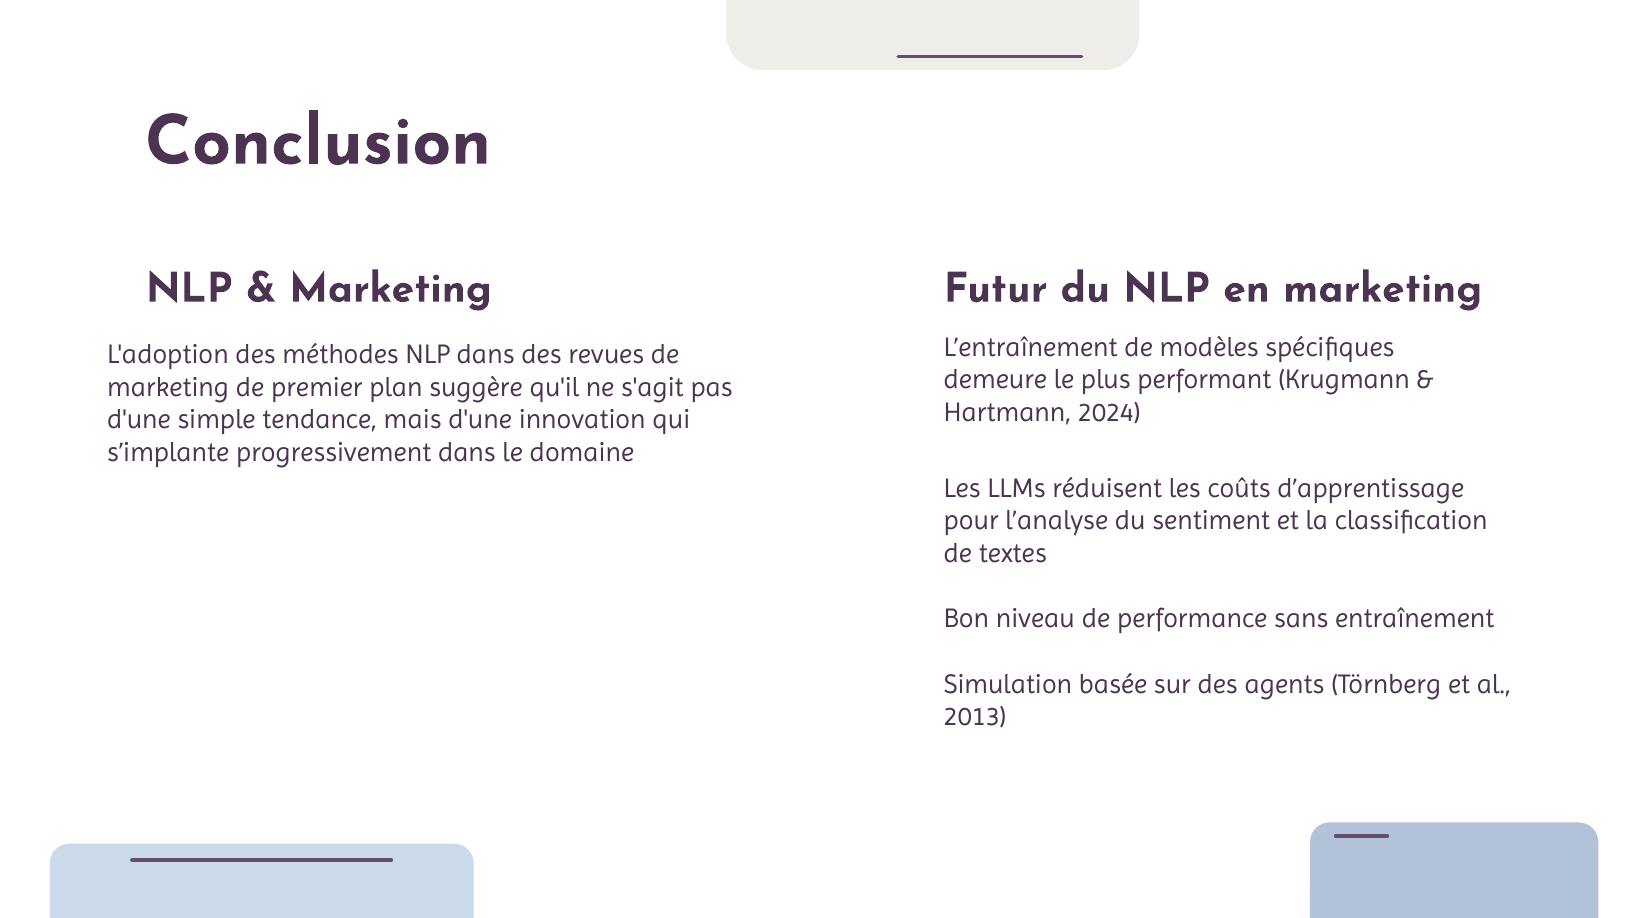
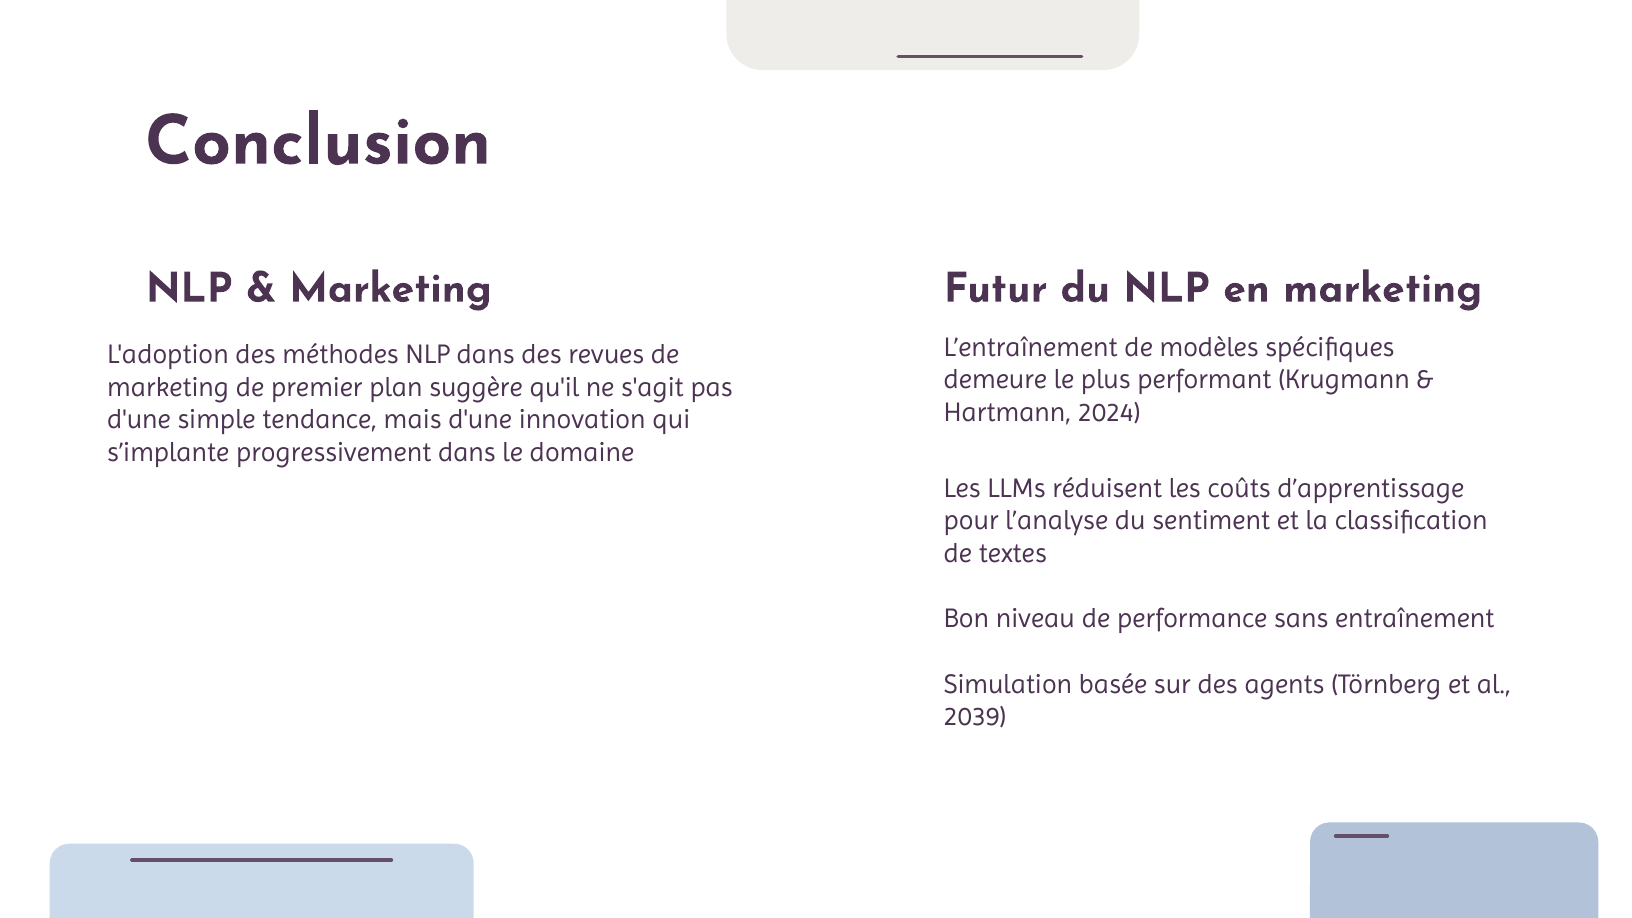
2013: 2013 -> 2039
